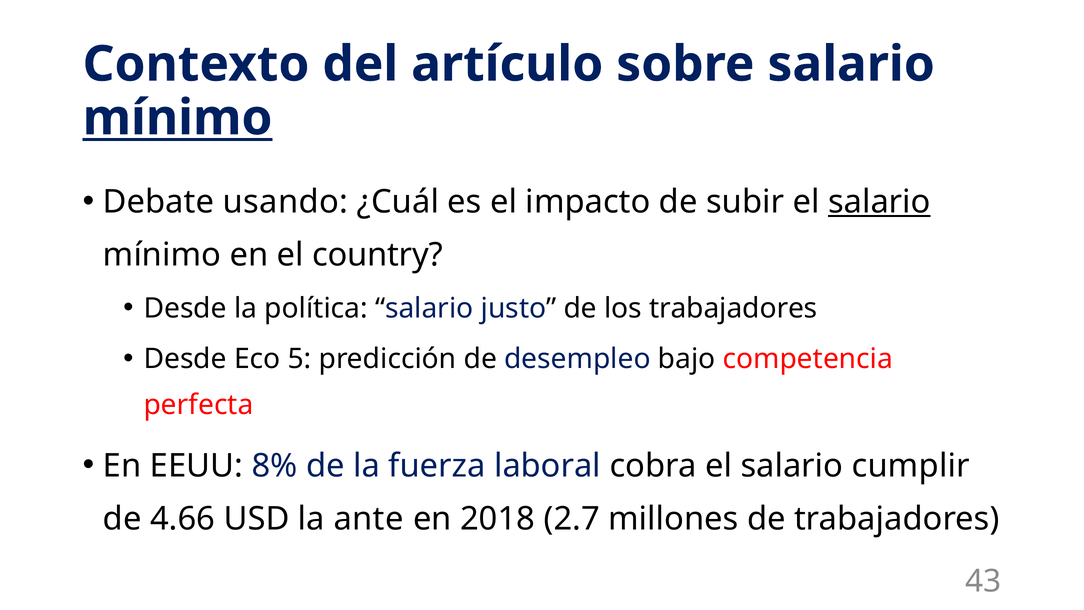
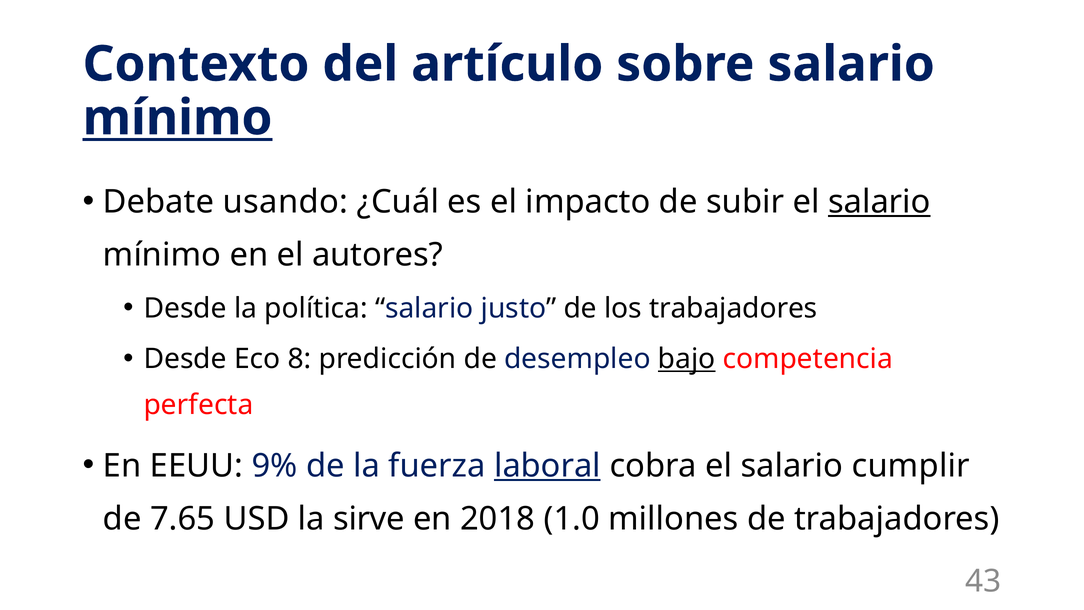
country: country -> autores
5: 5 -> 8
bajo underline: none -> present
8%: 8% -> 9%
laboral underline: none -> present
4.66: 4.66 -> 7.65
ante: ante -> sirve
2.7: 2.7 -> 1.0
